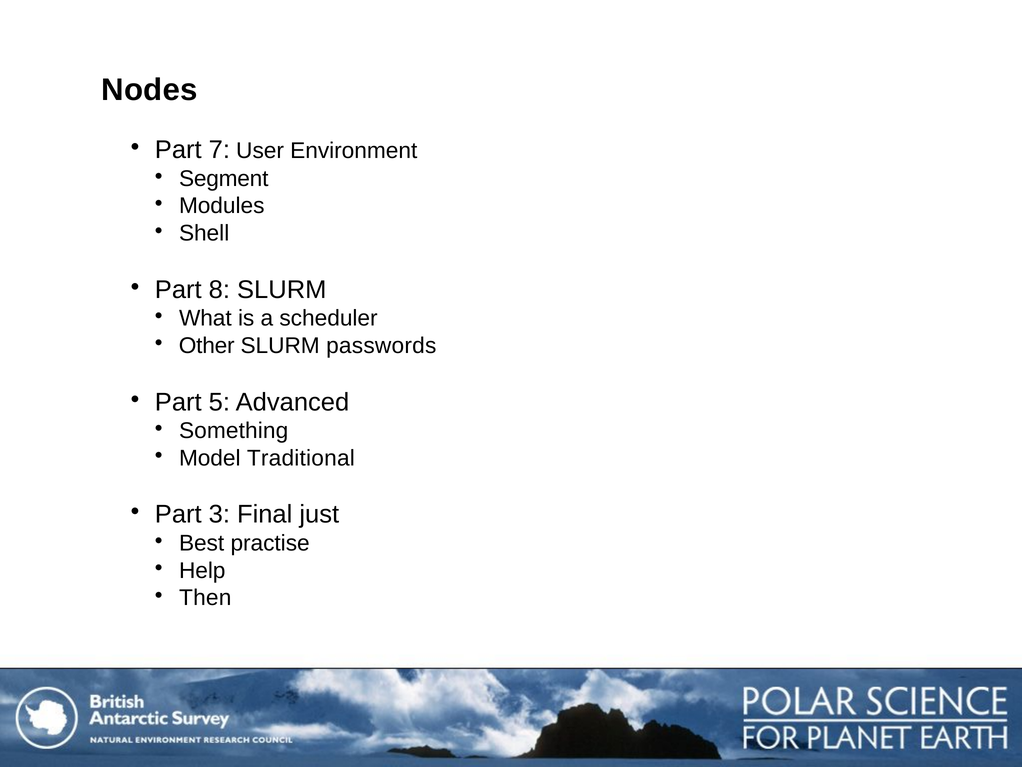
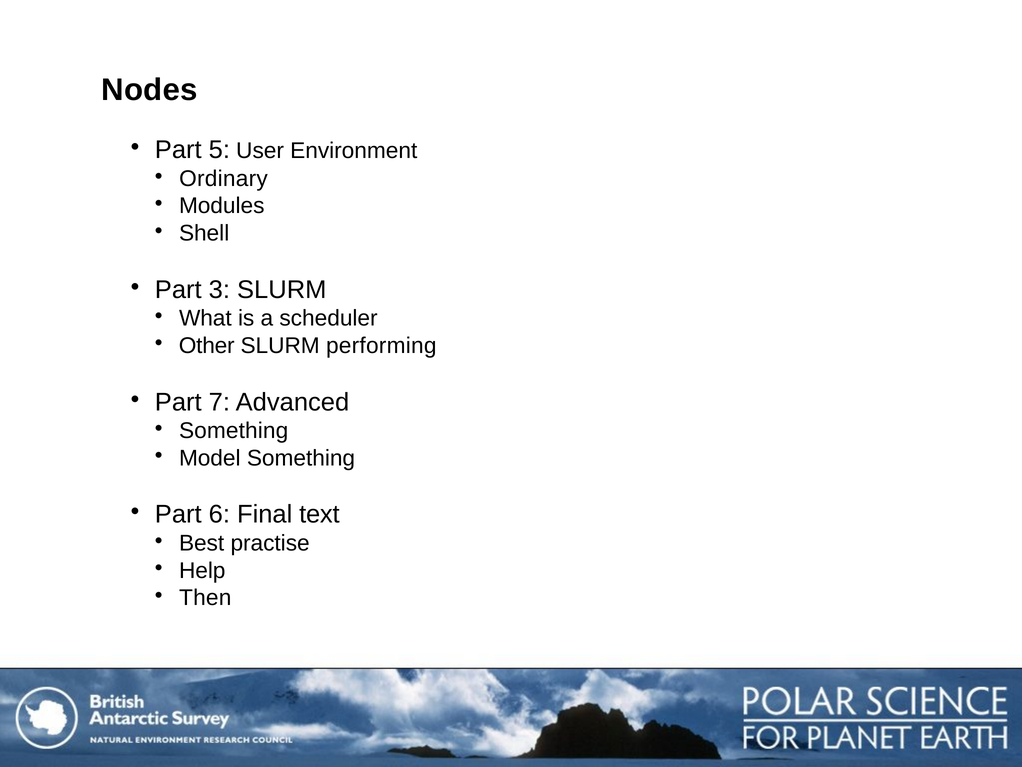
7: 7 -> 5
Segment: Segment -> Ordinary
8: 8 -> 3
passwords: passwords -> performing
5: 5 -> 7
Model Traditional: Traditional -> Something
3: 3 -> 6
just: just -> text
